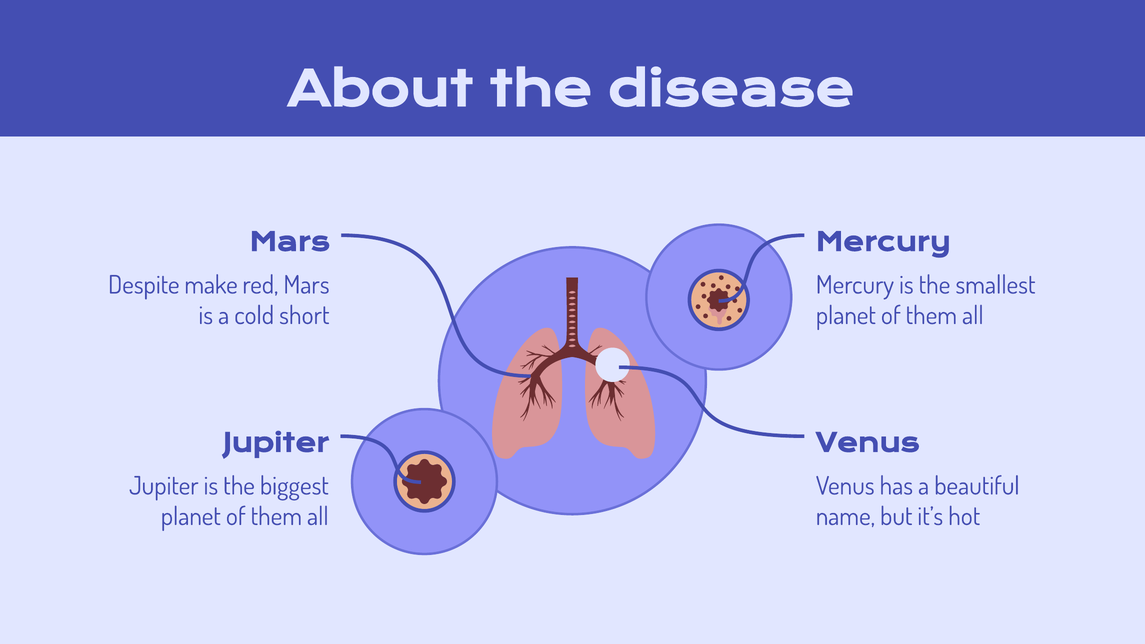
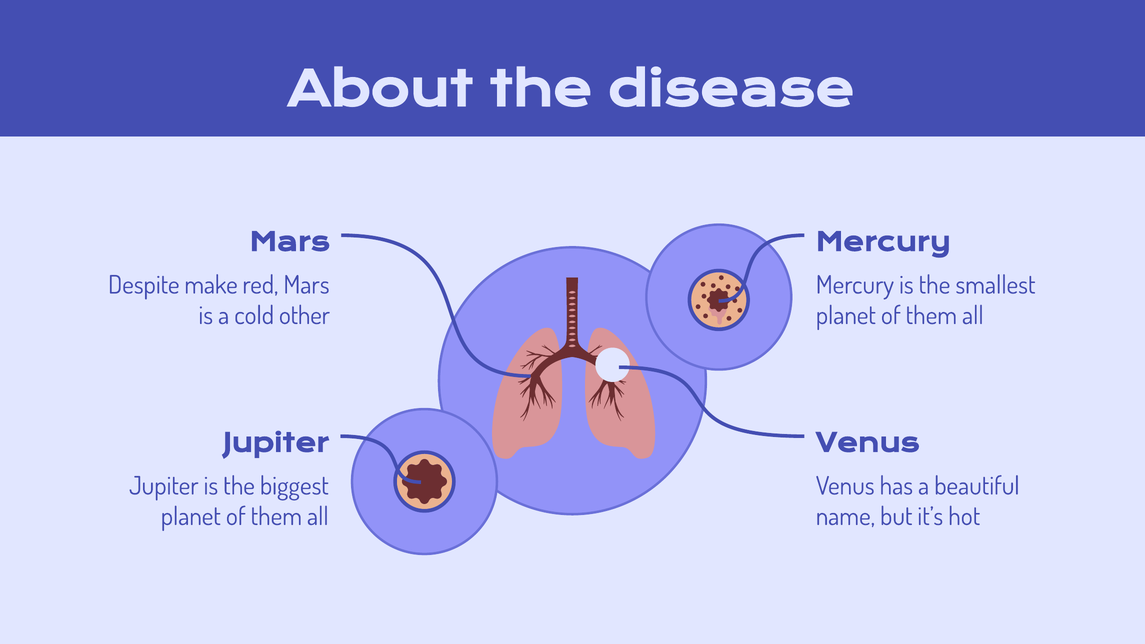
short: short -> other
